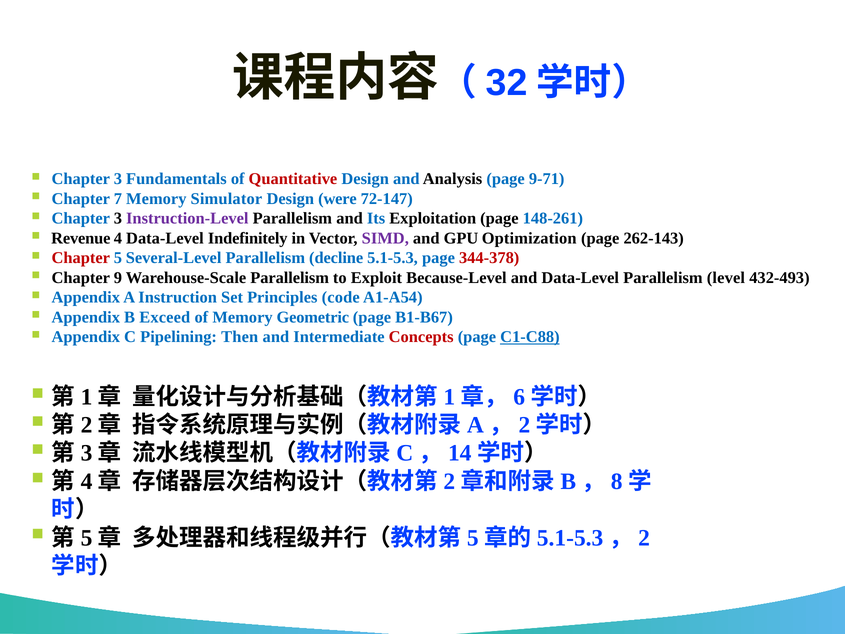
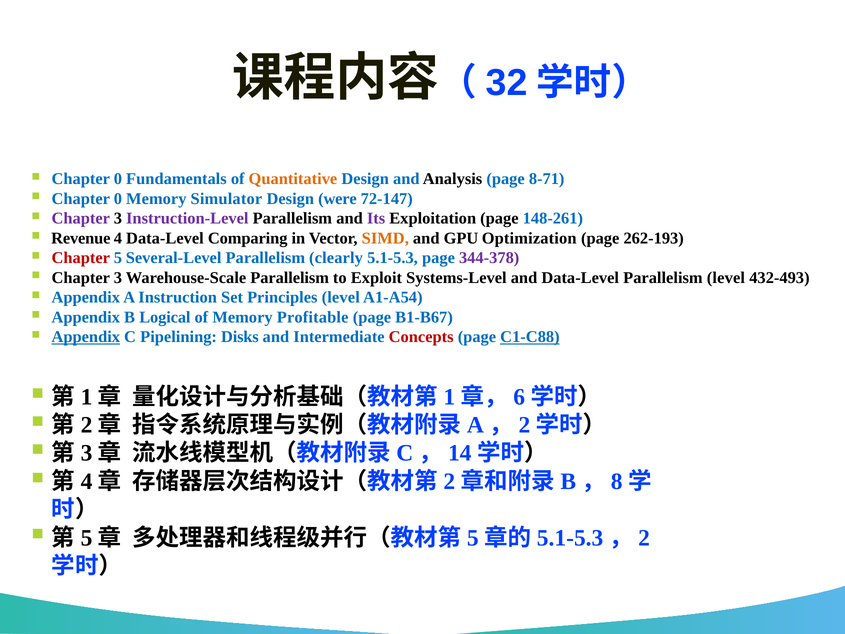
3 at (118, 179): 3 -> 0
Quantitative colour: red -> orange
9-71: 9-71 -> 8-71
7 at (118, 199): 7 -> 0
Chapter at (81, 218) colour: blue -> purple
Its colour: blue -> purple
Indefinitely: Indefinitely -> Comparing
SIMD colour: purple -> orange
262-143: 262-143 -> 262-193
decline: decline -> clearly
344-378 colour: red -> purple
9 at (118, 278): 9 -> 3
Because-Level: Because-Level -> Systems-Level
Principles code: code -> level
Exceed: Exceed -> Logical
Geometric: Geometric -> Profitable
Appendix at (86, 337) underline: none -> present
Then: Then -> Disks
